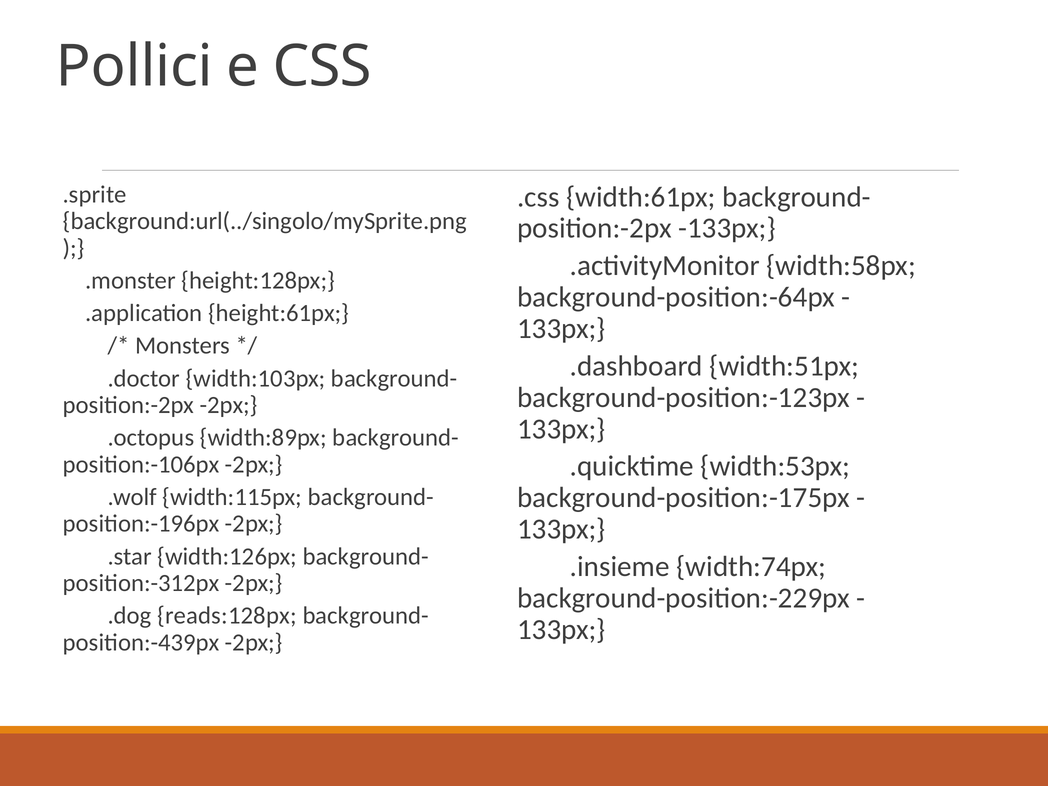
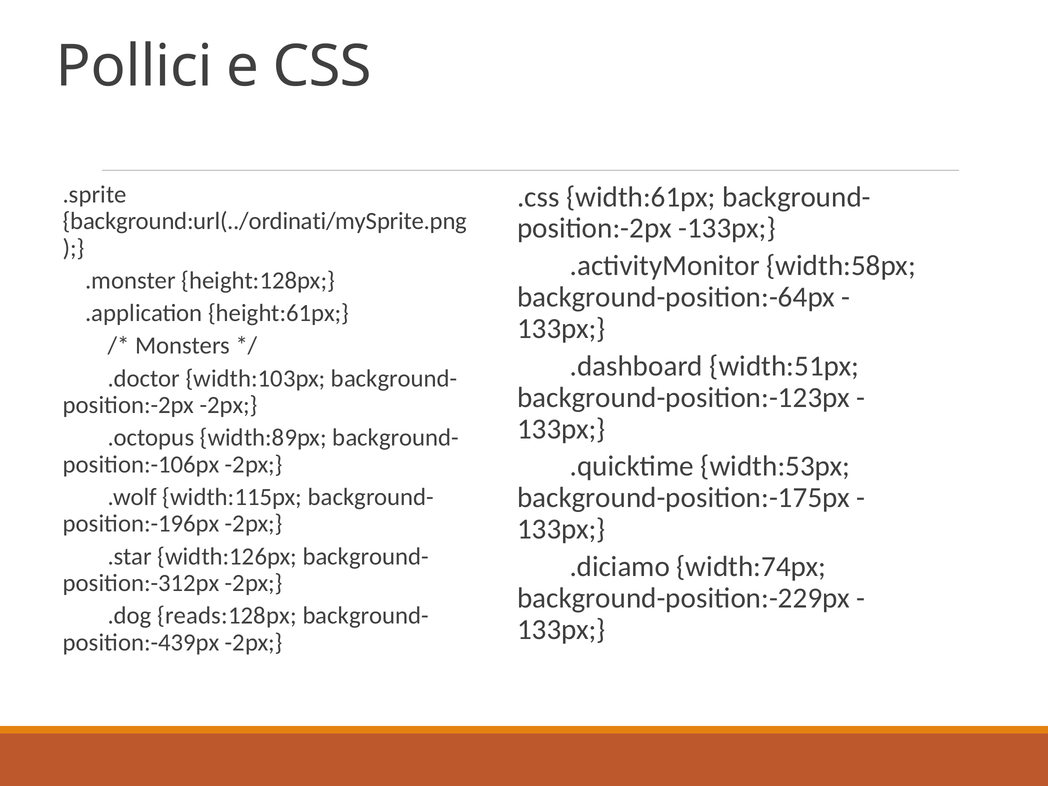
background:url(../singolo/mySprite.png: background:url(../singolo/mySprite.png -> background:url(../ordinati/mySprite.png
.insieme: .insieme -> .diciamo
